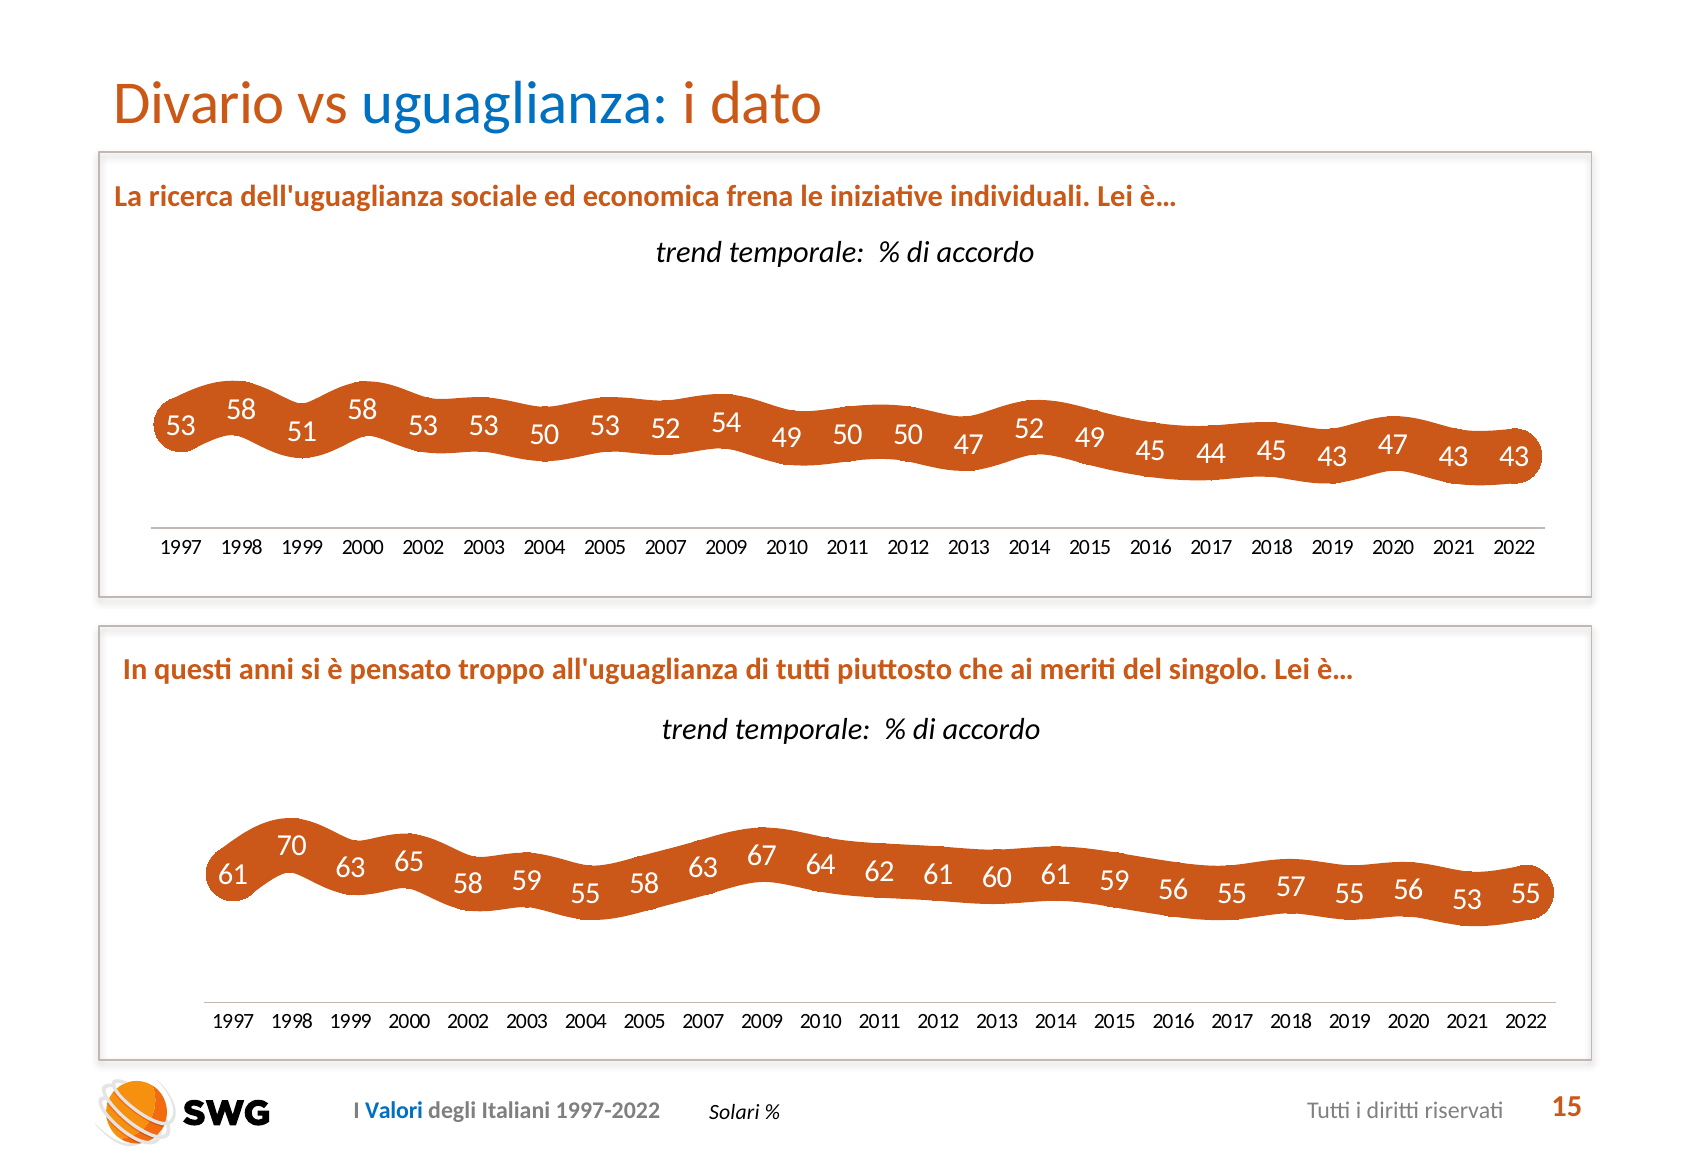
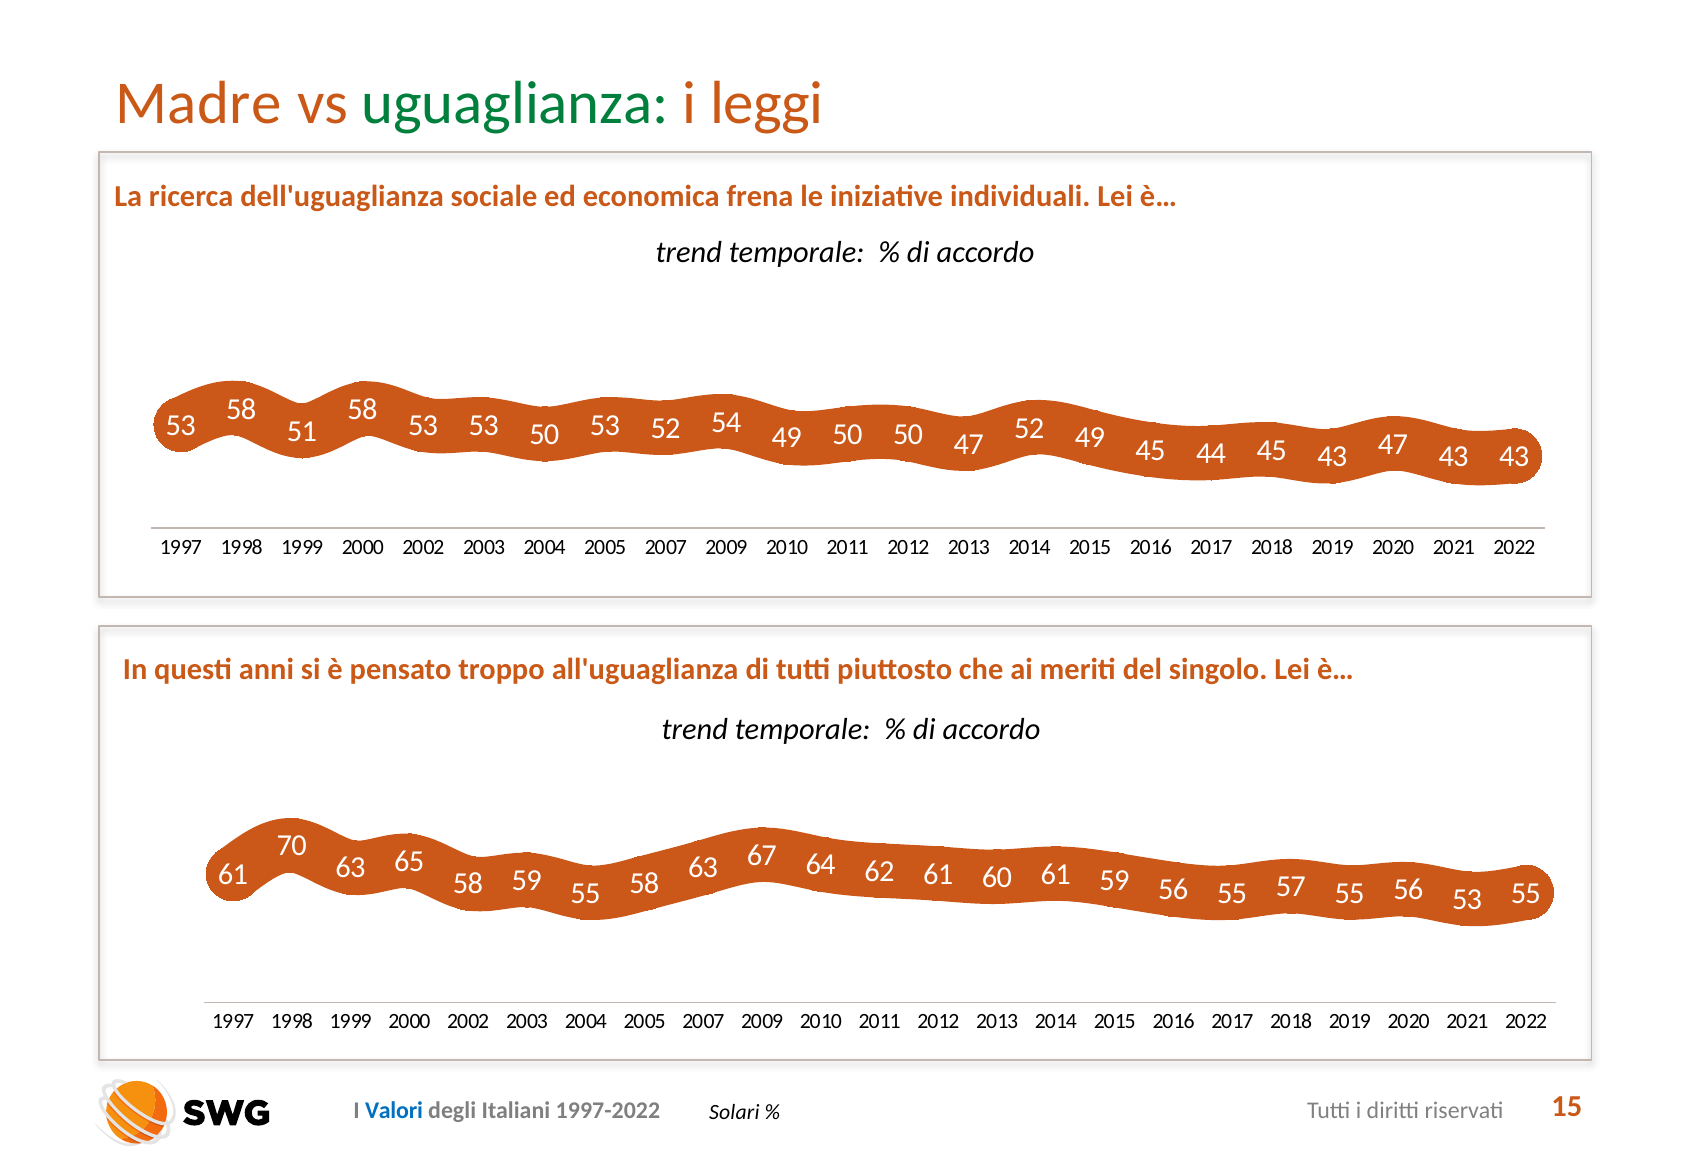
Divario: Divario -> Madre
uguaglianza colour: blue -> green
dato: dato -> leggi
